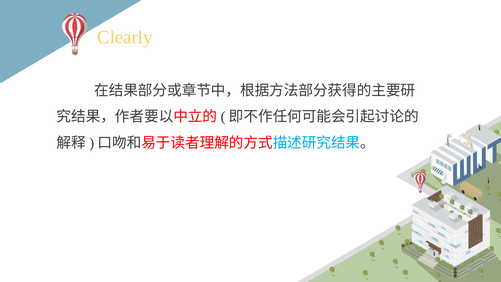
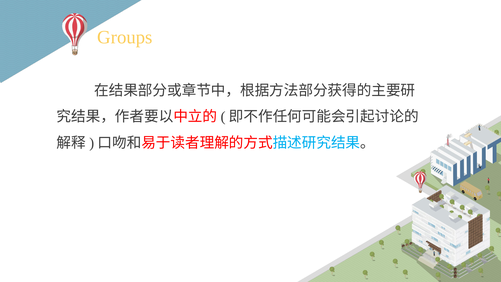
Clearly: Clearly -> Groups
